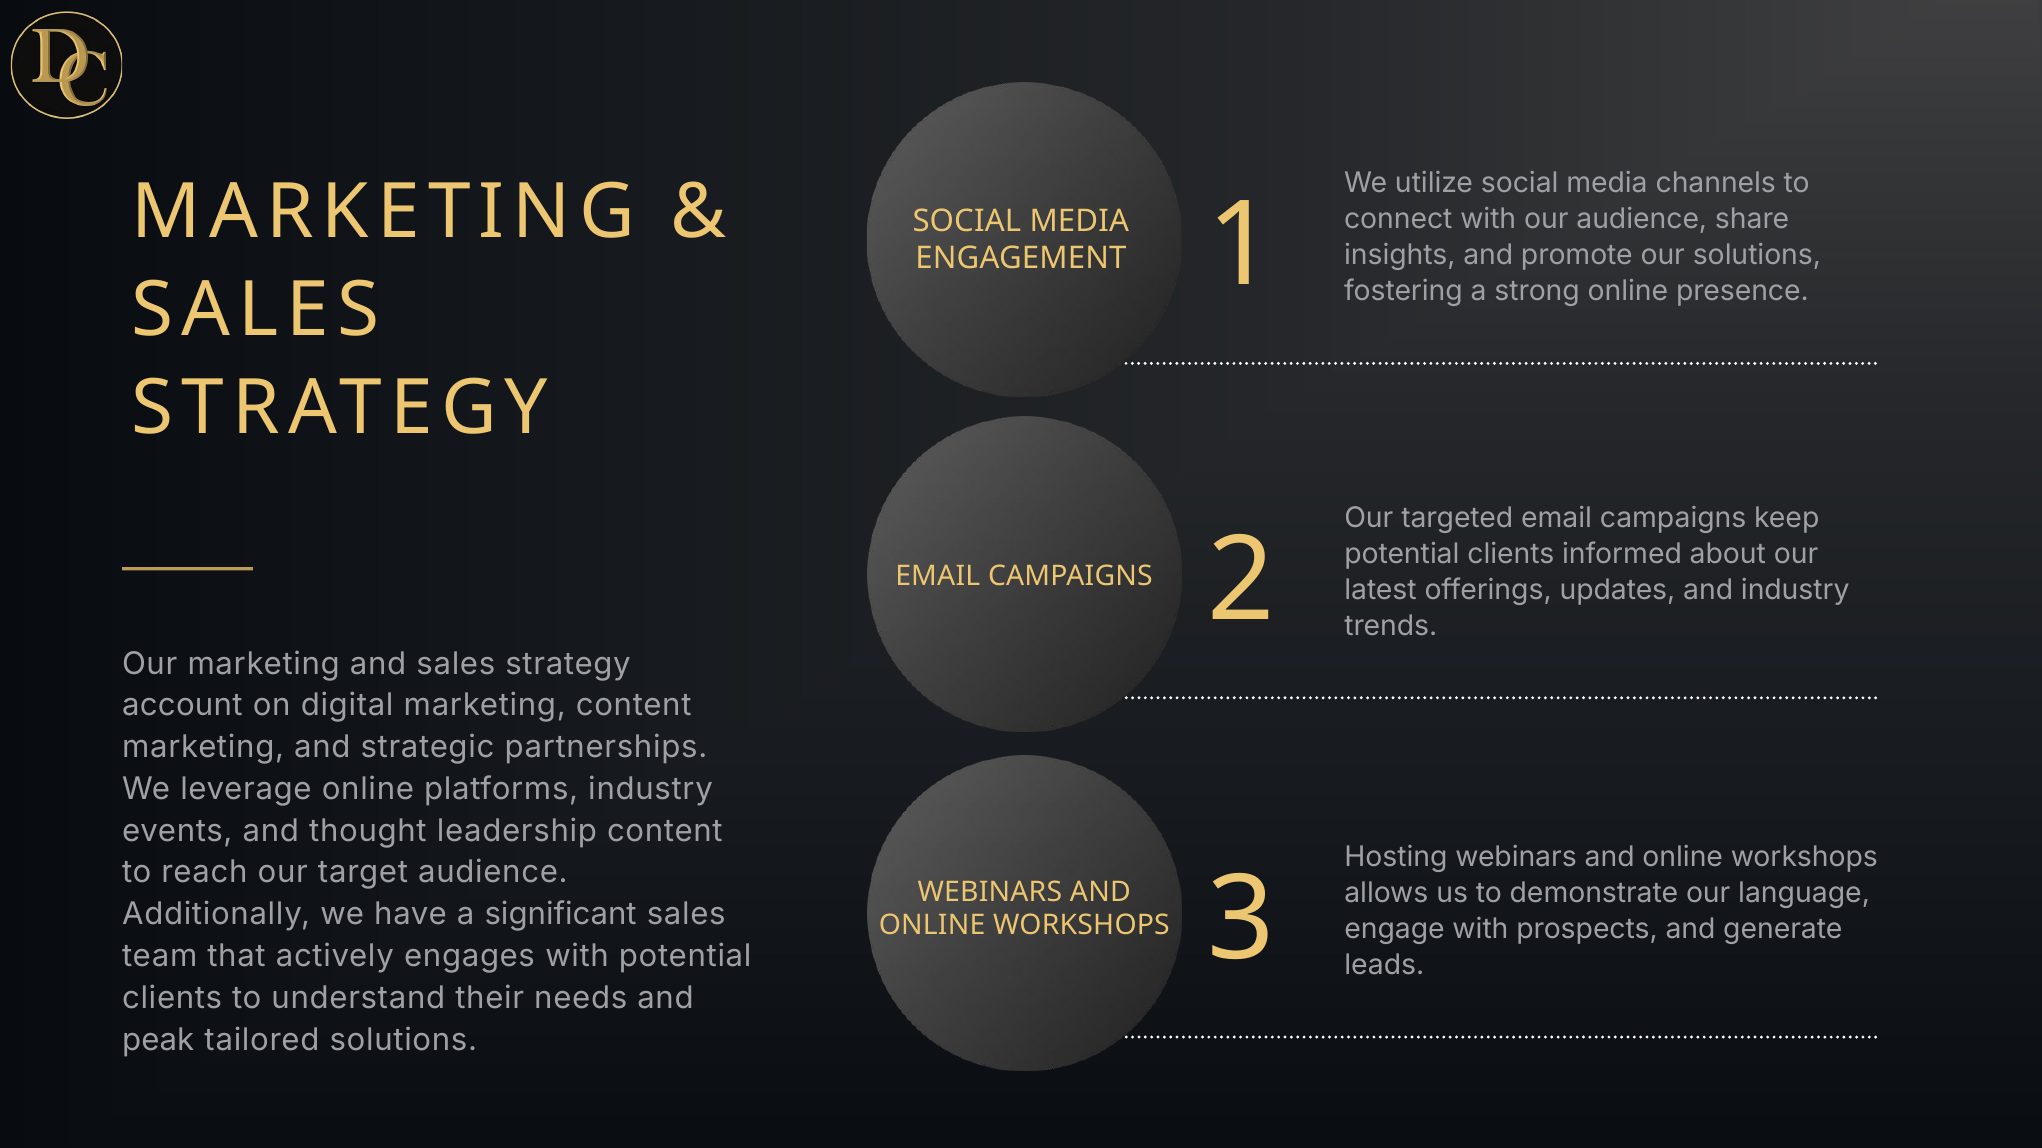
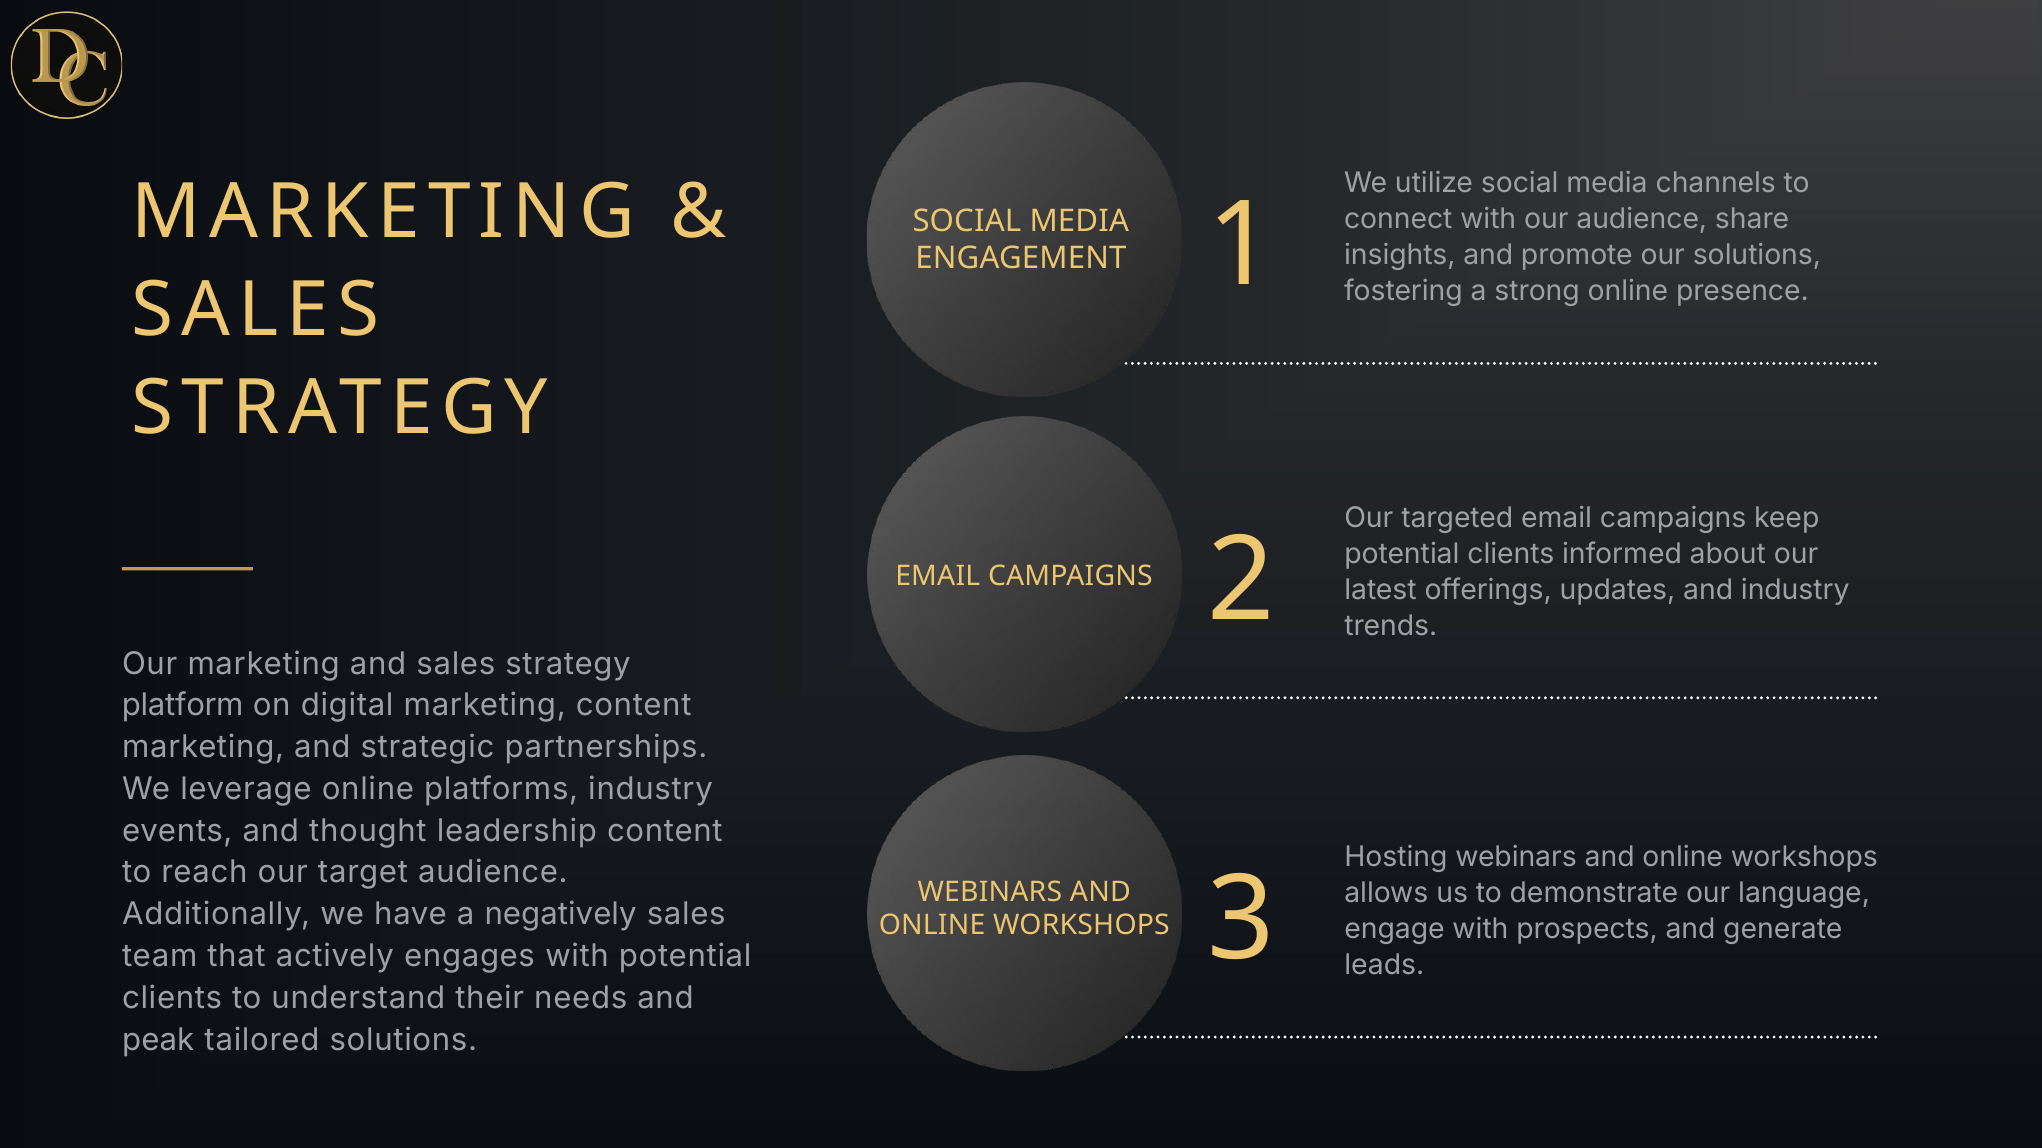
account: account -> platform
significant: significant -> negatively
